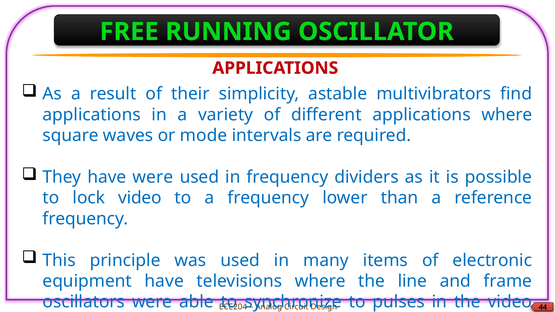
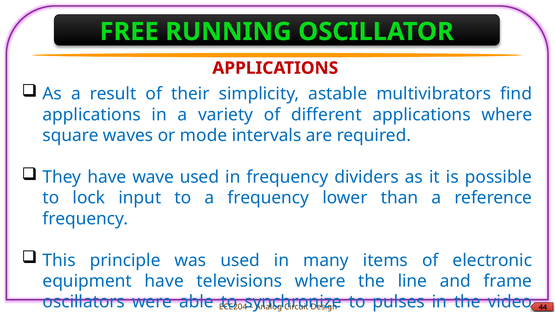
have were: were -> wave
lock video: video -> input
